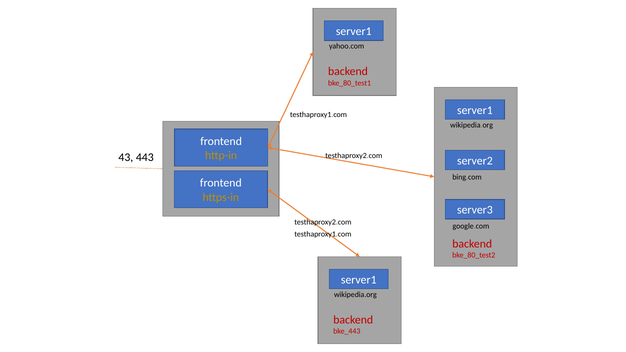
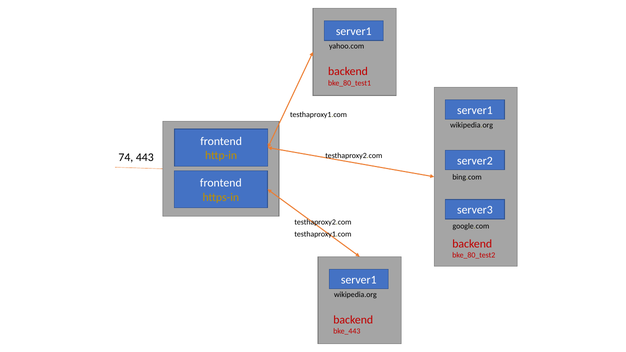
43: 43 -> 74
